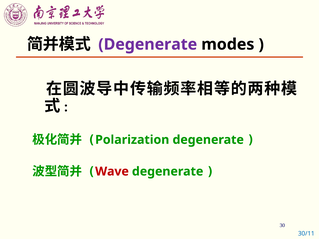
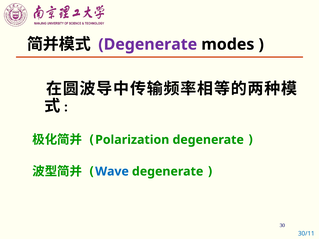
Wave colour: red -> blue
